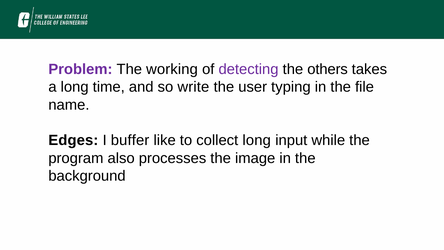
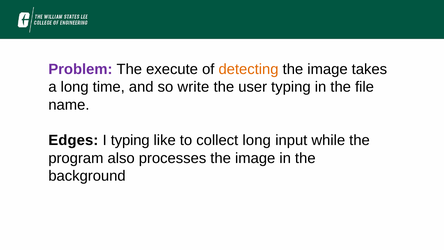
working: working -> execute
detecting colour: purple -> orange
others at (328, 69): others -> image
I buffer: buffer -> typing
